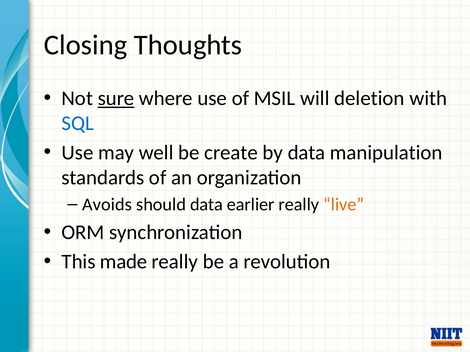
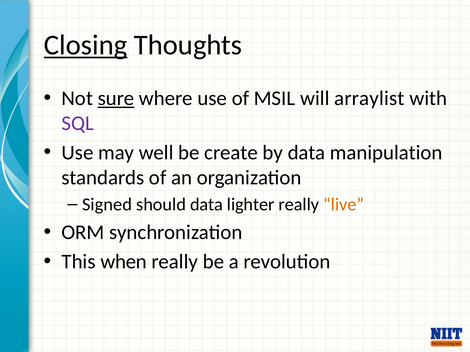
Closing underline: none -> present
deletion: deletion -> arraylist
SQL colour: blue -> purple
Avoids: Avoids -> Signed
earlier: earlier -> lighter
made: made -> when
